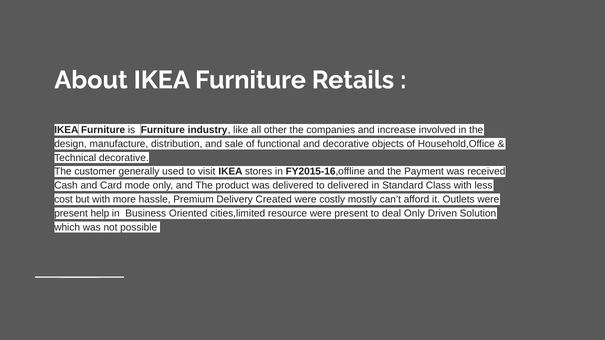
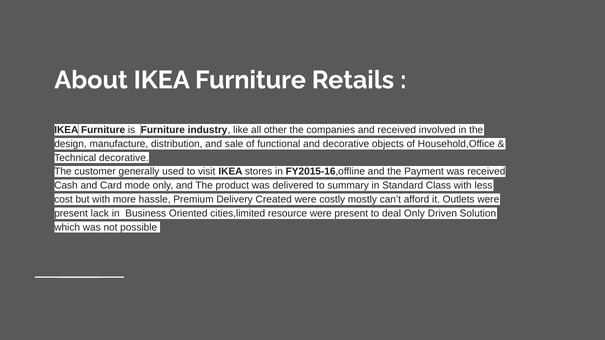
and increase: increase -> received
to delivered: delivered -> summary
help: help -> lack
